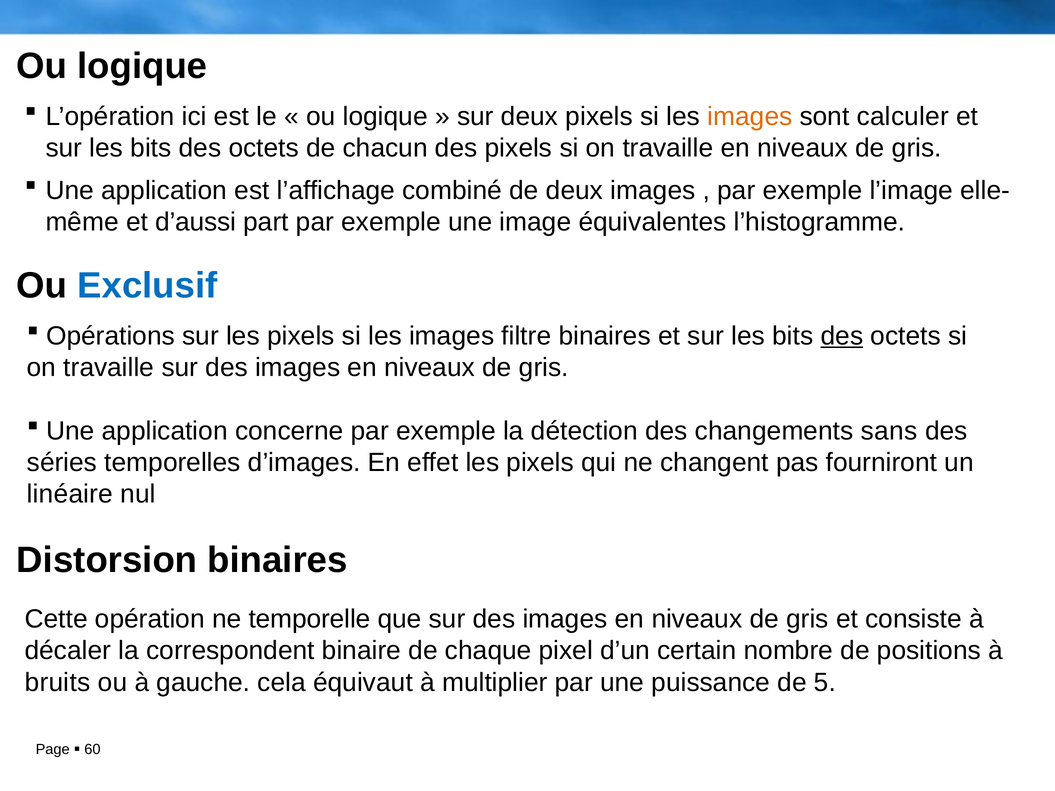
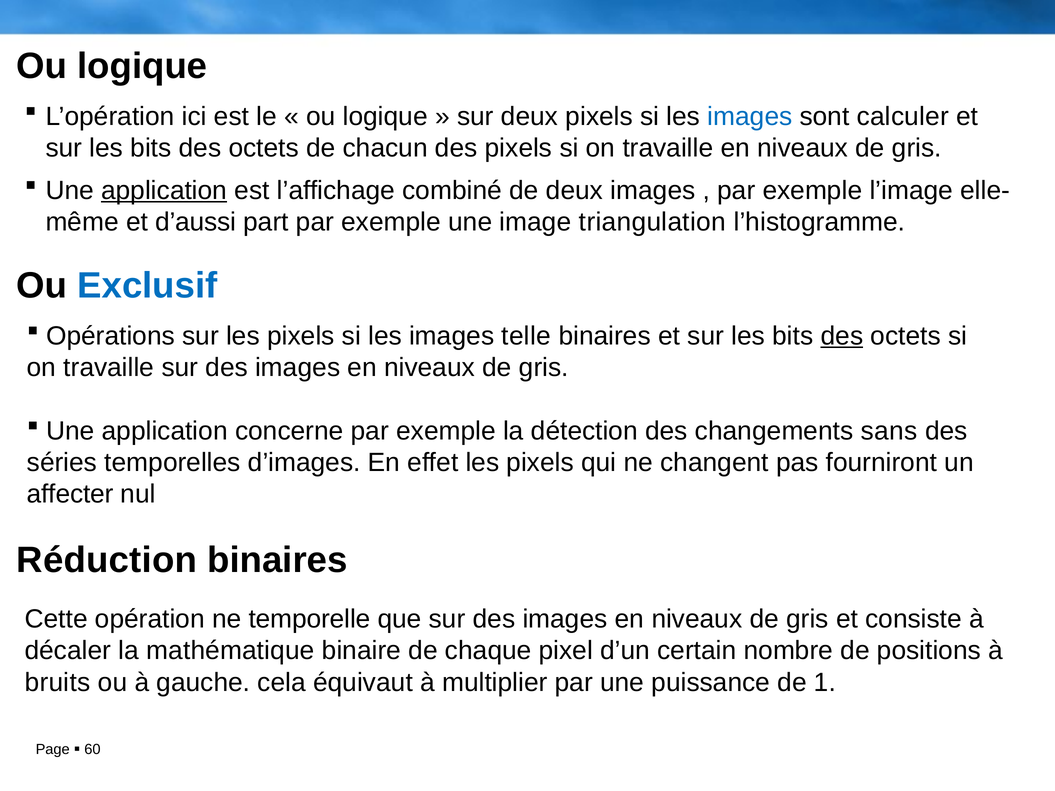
images at (750, 117) colour: orange -> blue
application at (164, 190) underline: none -> present
équivalentes: équivalentes -> triangulation
filtre: filtre -> telle
linéaire: linéaire -> affecter
Distorsion: Distorsion -> Réduction
correspondent: correspondent -> mathématique
5: 5 -> 1
